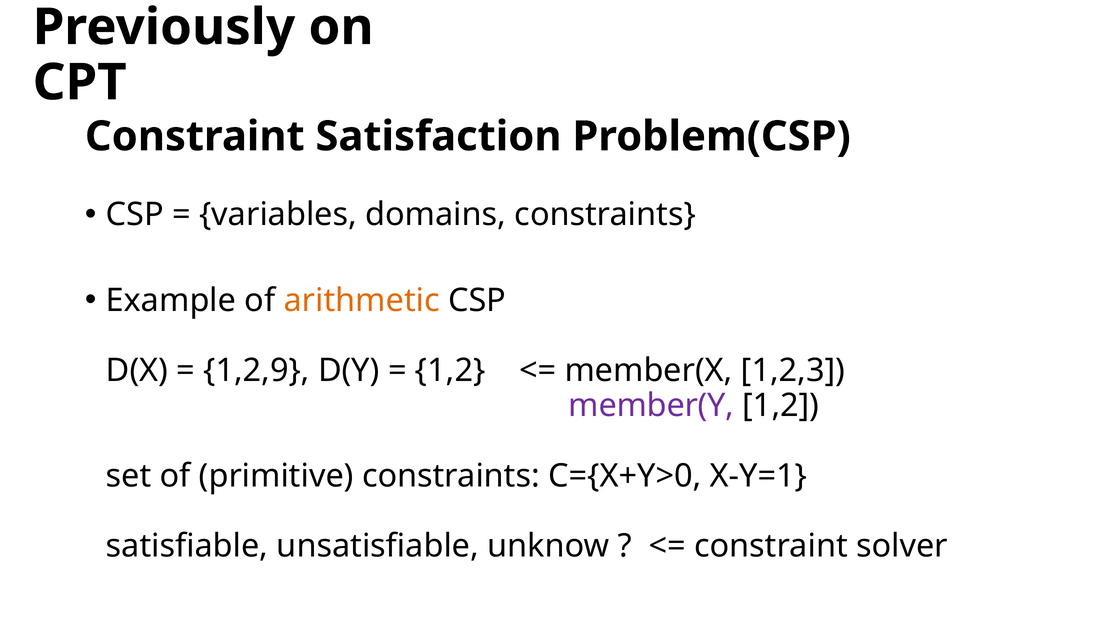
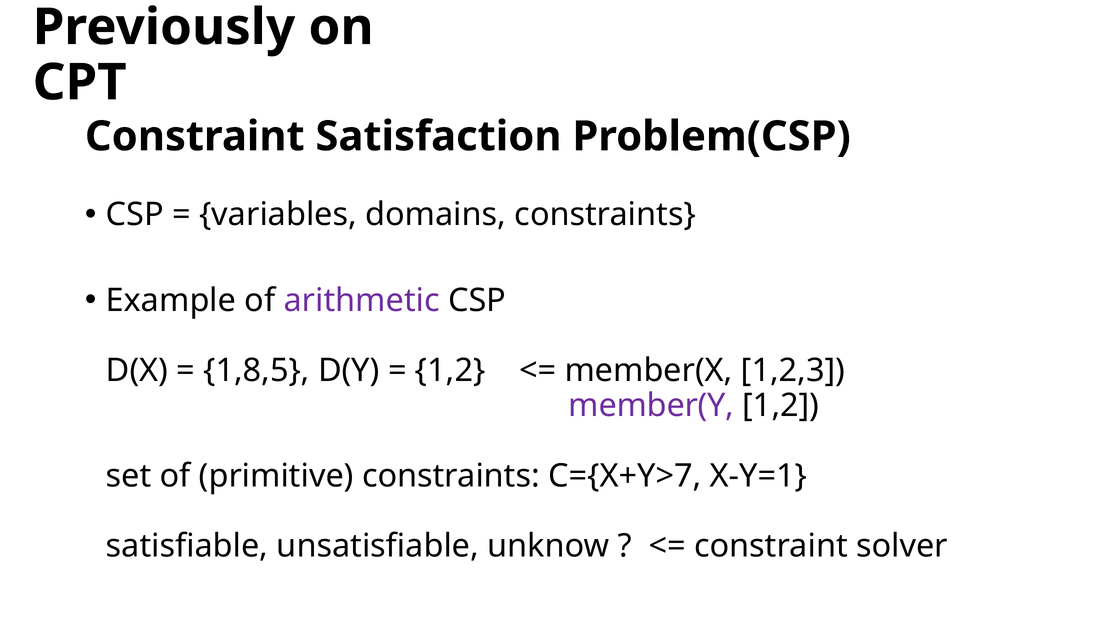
arithmetic colour: orange -> purple
1,2,9: 1,2,9 -> 1,8,5
C={X+Y>0: C={X+Y>0 -> C={X+Y>7
